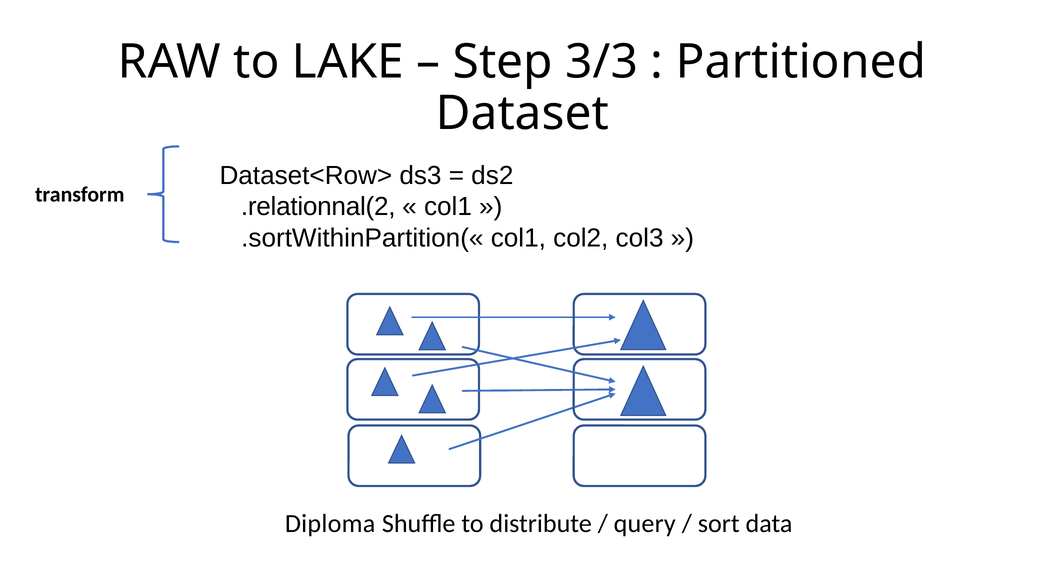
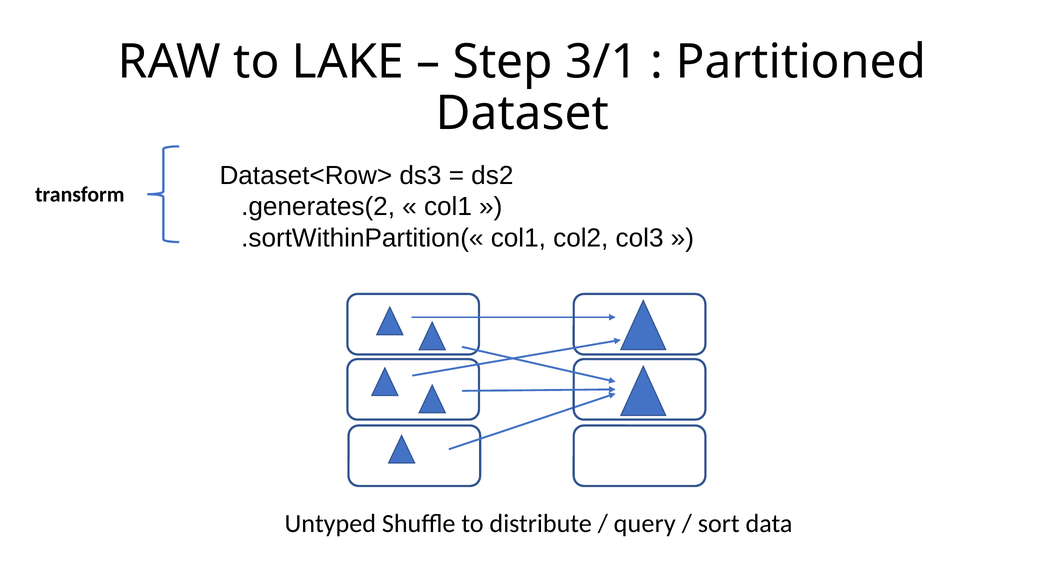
3/3: 3/3 -> 3/1
.relationnal(2: .relationnal(2 -> .generates(2
Diploma: Diploma -> Untyped
